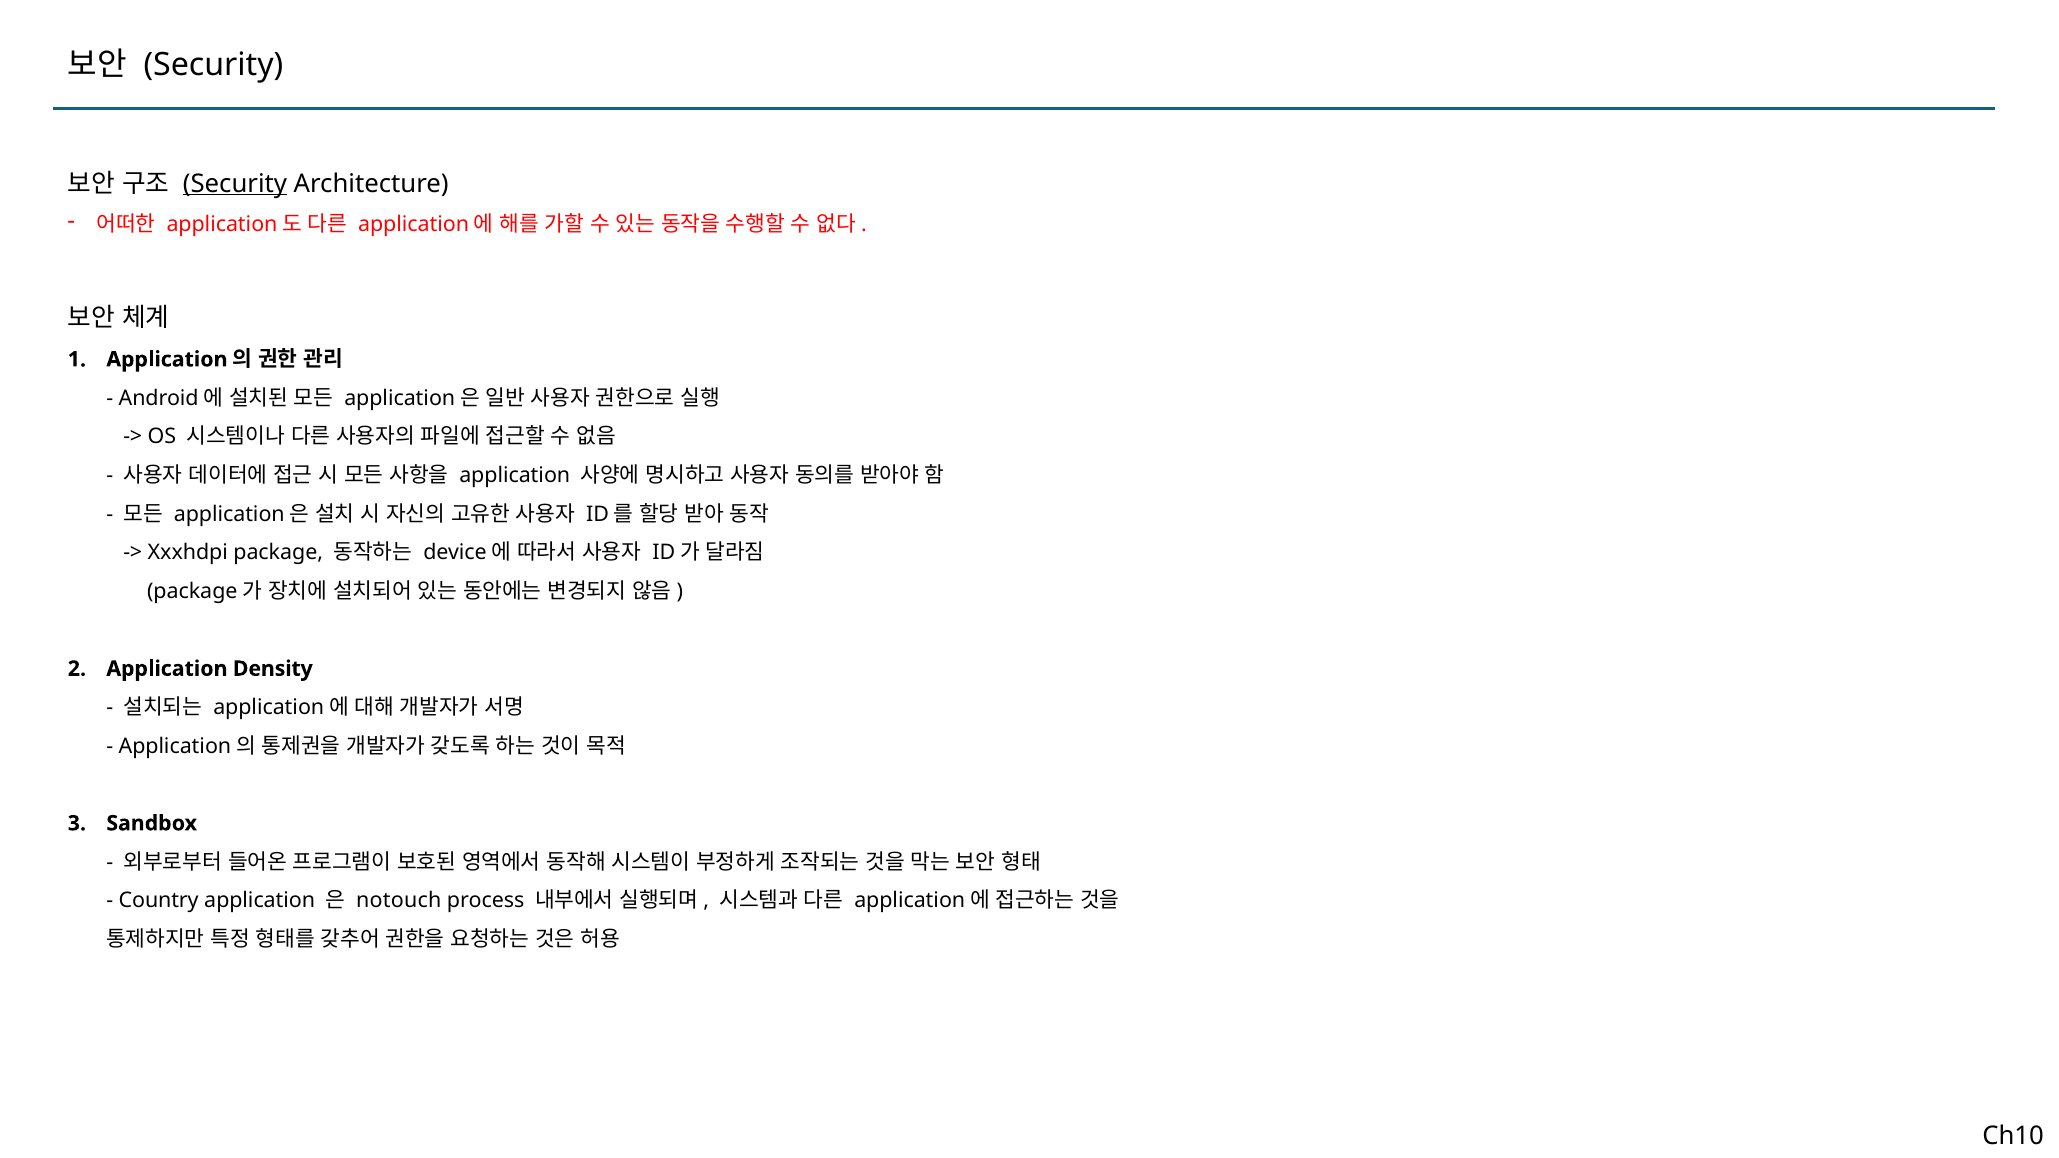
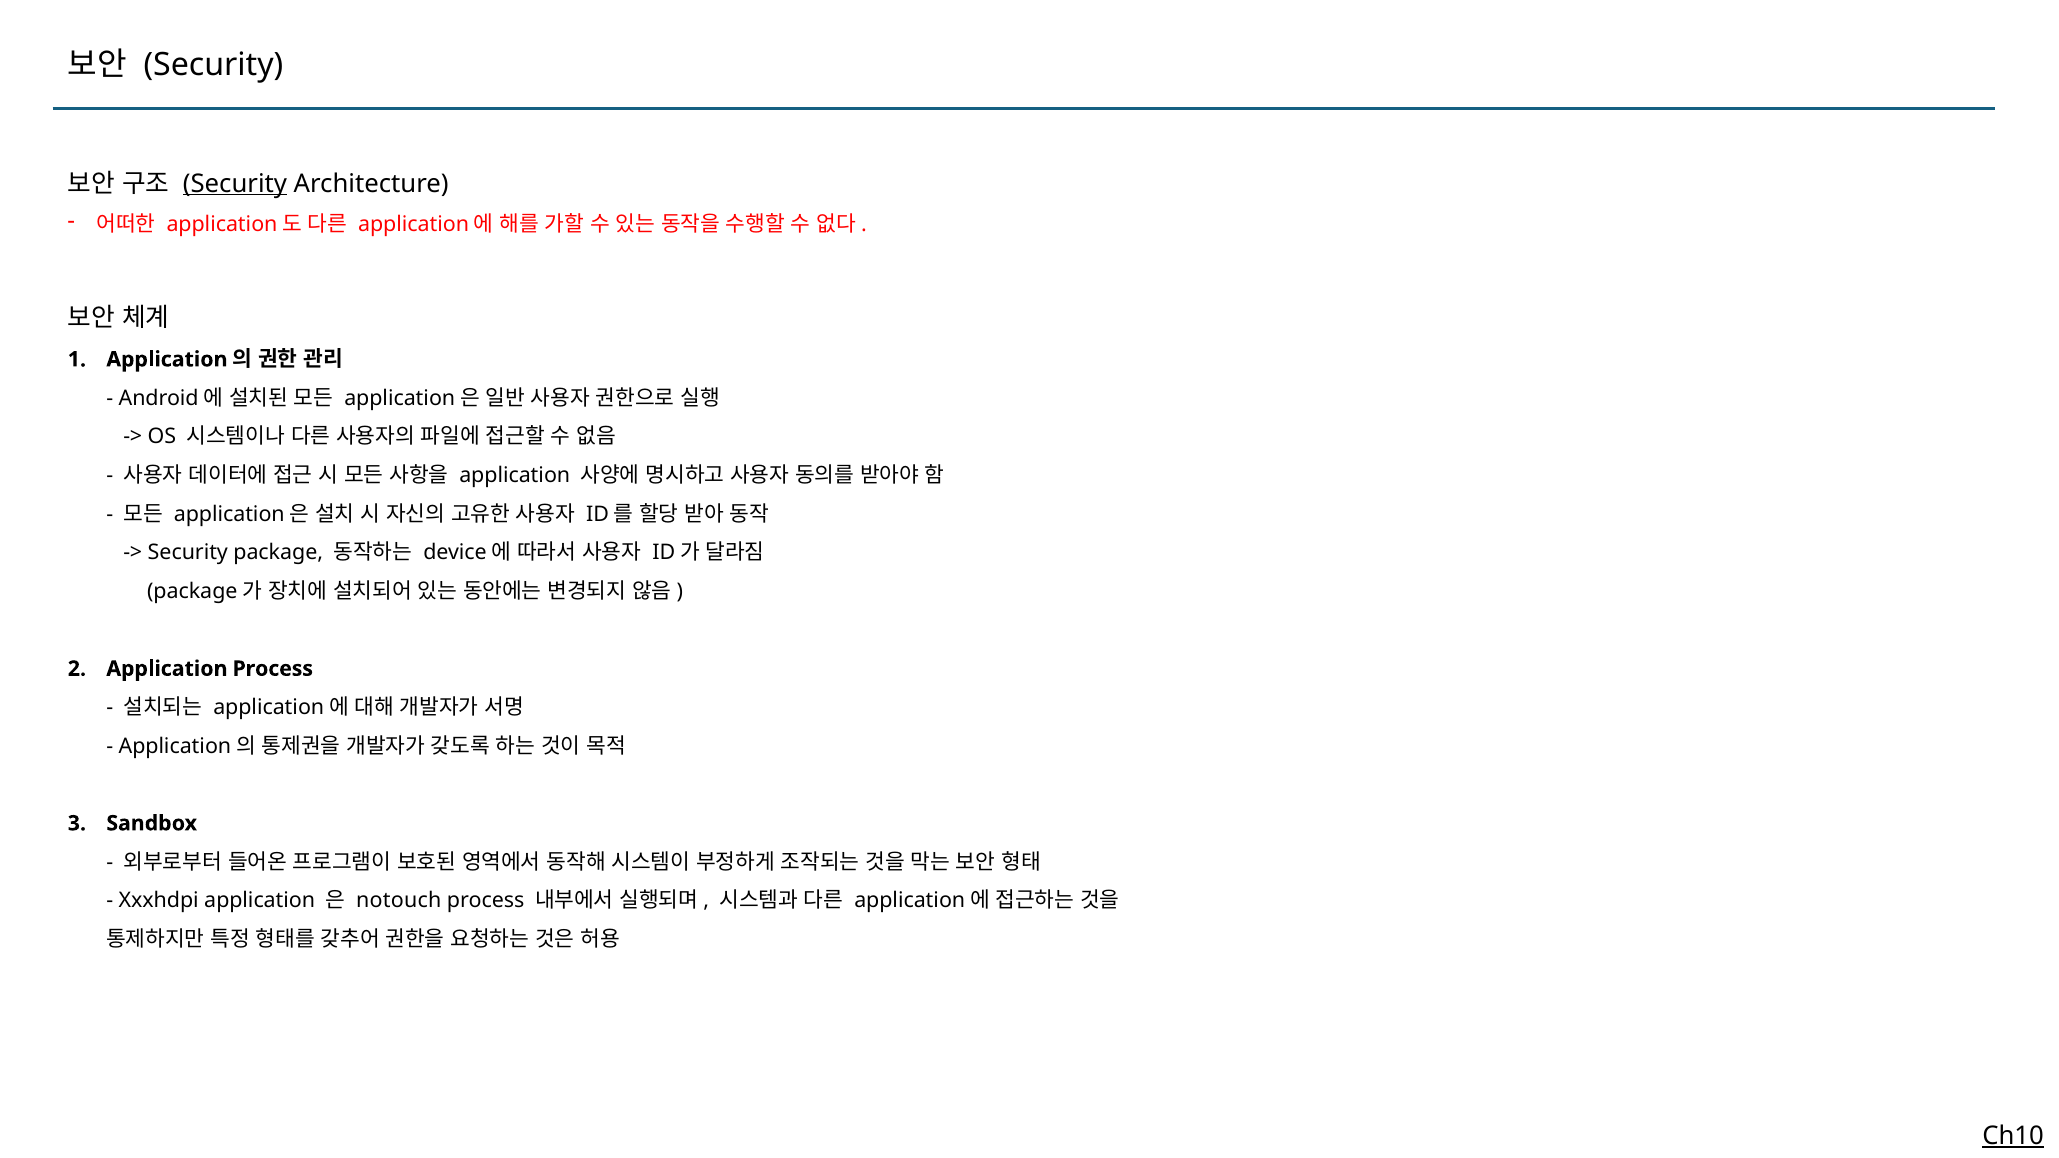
Xxxhdpi at (188, 553): Xxxhdpi -> Security
Application Density: Density -> Process
Country: Country -> Xxxhdpi
Ch10 underline: none -> present
